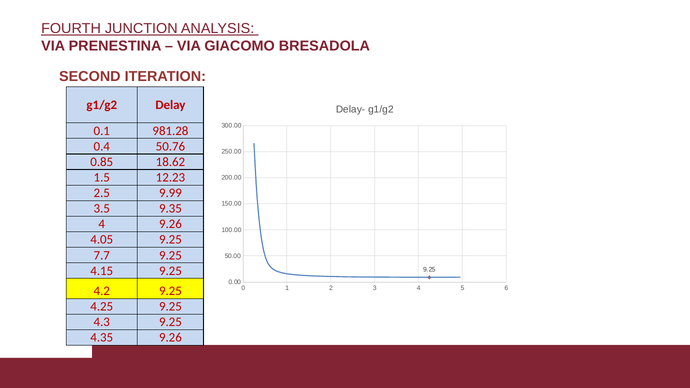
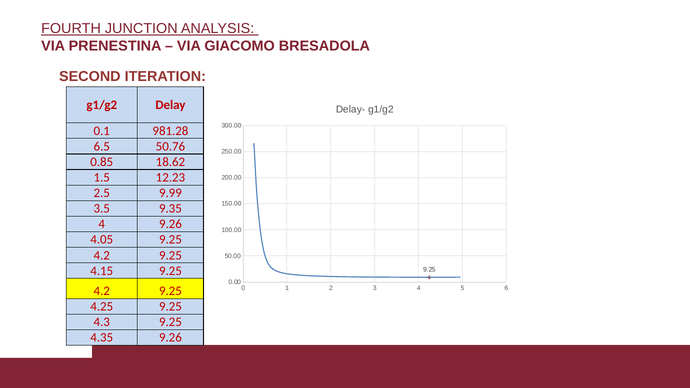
0.4: 0.4 -> 6.5
7.7 at (102, 255): 7.7 -> 4.2
